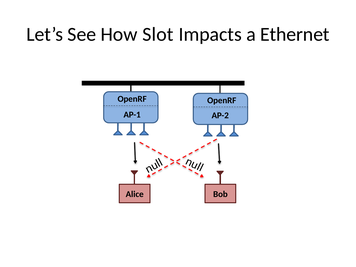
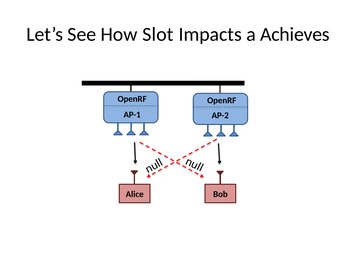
Ethernet: Ethernet -> Achieves
